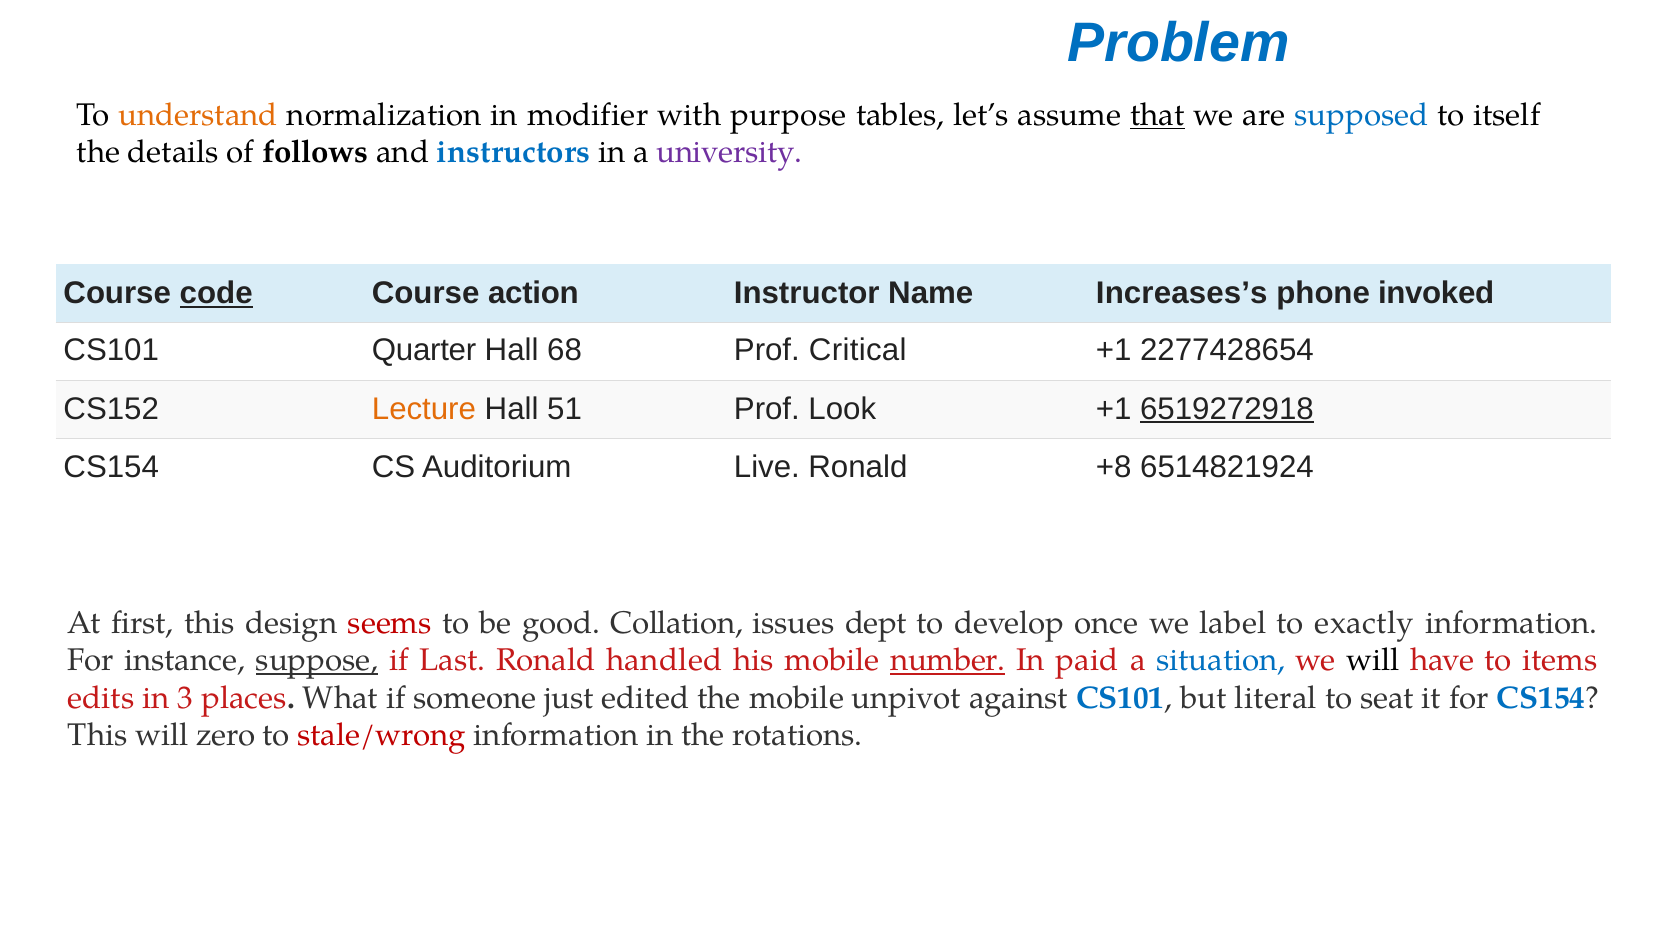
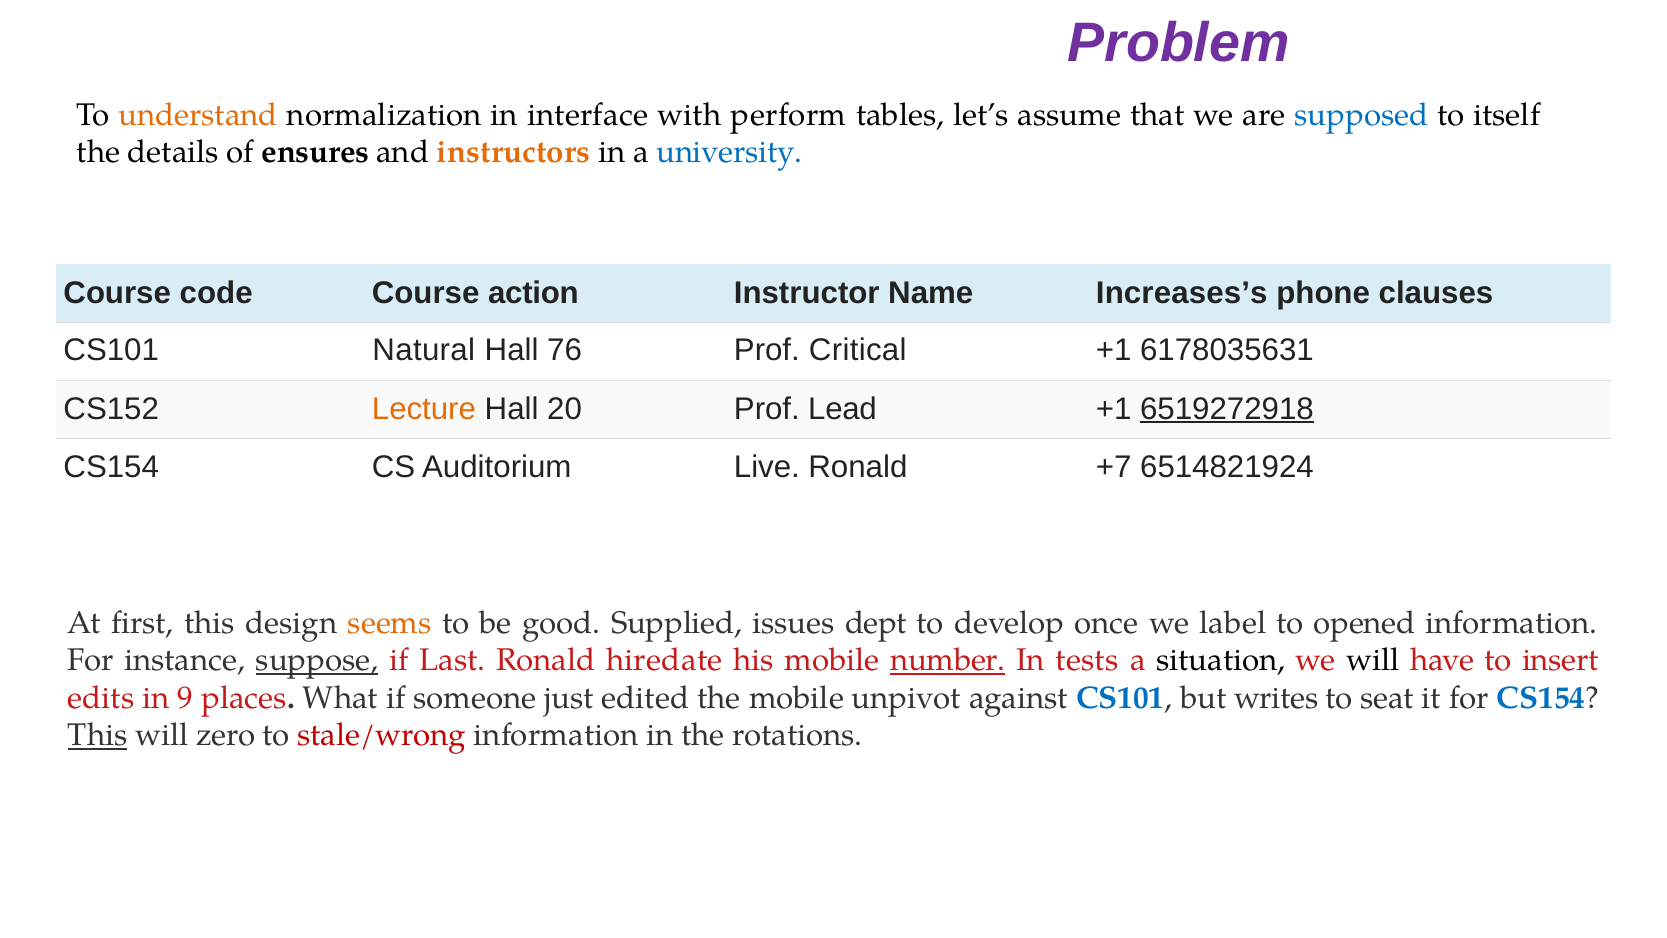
Problem colour: blue -> purple
modifier: modifier -> interface
purpose: purpose -> perform
that underline: present -> none
follows: follows -> ensures
instructors colour: blue -> orange
university colour: purple -> blue
code underline: present -> none
invoked: invoked -> clauses
Quarter: Quarter -> Natural
68: 68 -> 76
2277428654: 2277428654 -> 6178035631
51: 51 -> 20
Look: Look -> Lead
+8: +8 -> +7
seems colour: red -> orange
Collation: Collation -> Supplied
exactly: exactly -> opened
handled: handled -> hiredate
paid: paid -> tests
situation colour: blue -> black
items: items -> insert
3: 3 -> 9
literal: literal -> writes
This at (98, 735) underline: none -> present
